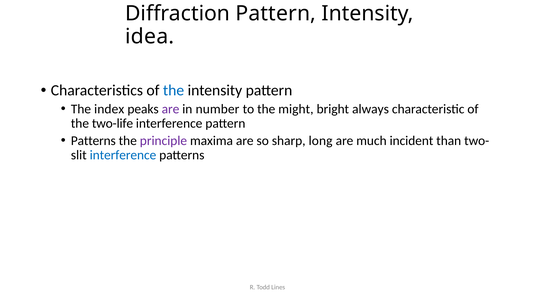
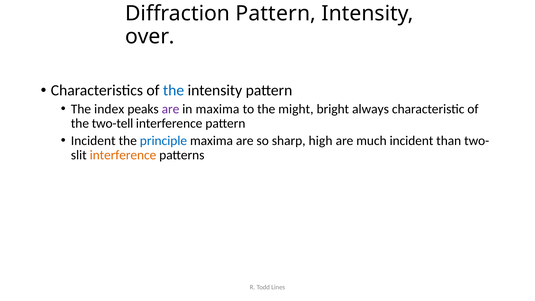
idea: idea -> over
in number: number -> maxima
two-life: two-life -> two-tell
Patterns at (93, 141): Patterns -> Incident
principle colour: purple -> blue
long: long -> high
interference at (123, 155) colour: blue -> orange
